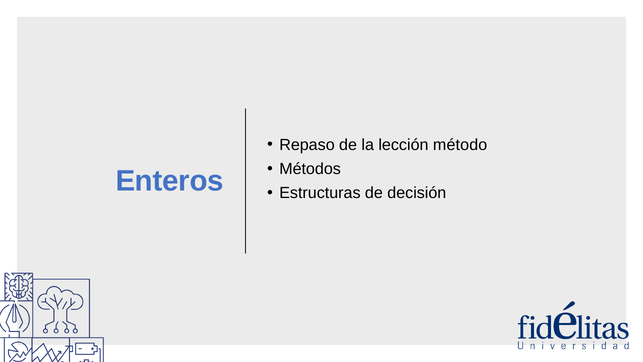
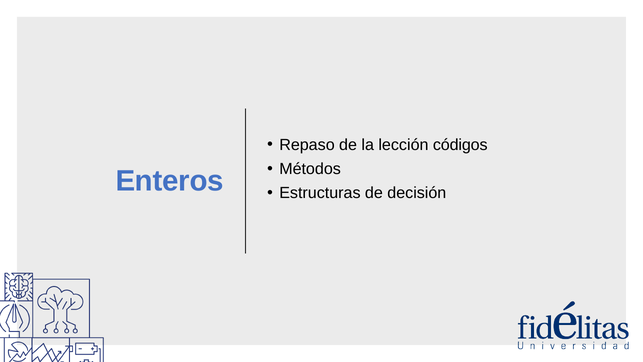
método: método -> códigos
